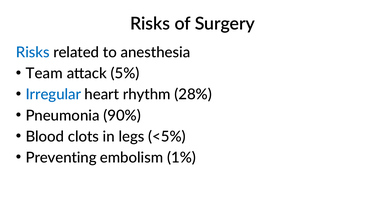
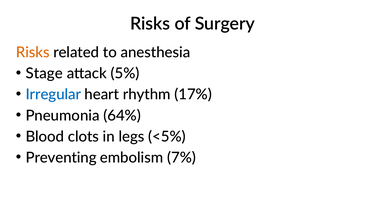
Risks at (33, 53) colour: blue -> orange
Team: Team -> Stage
28%: 28% -> 17%
90%: 90% -> 64%
1%: 1% -> 7%
